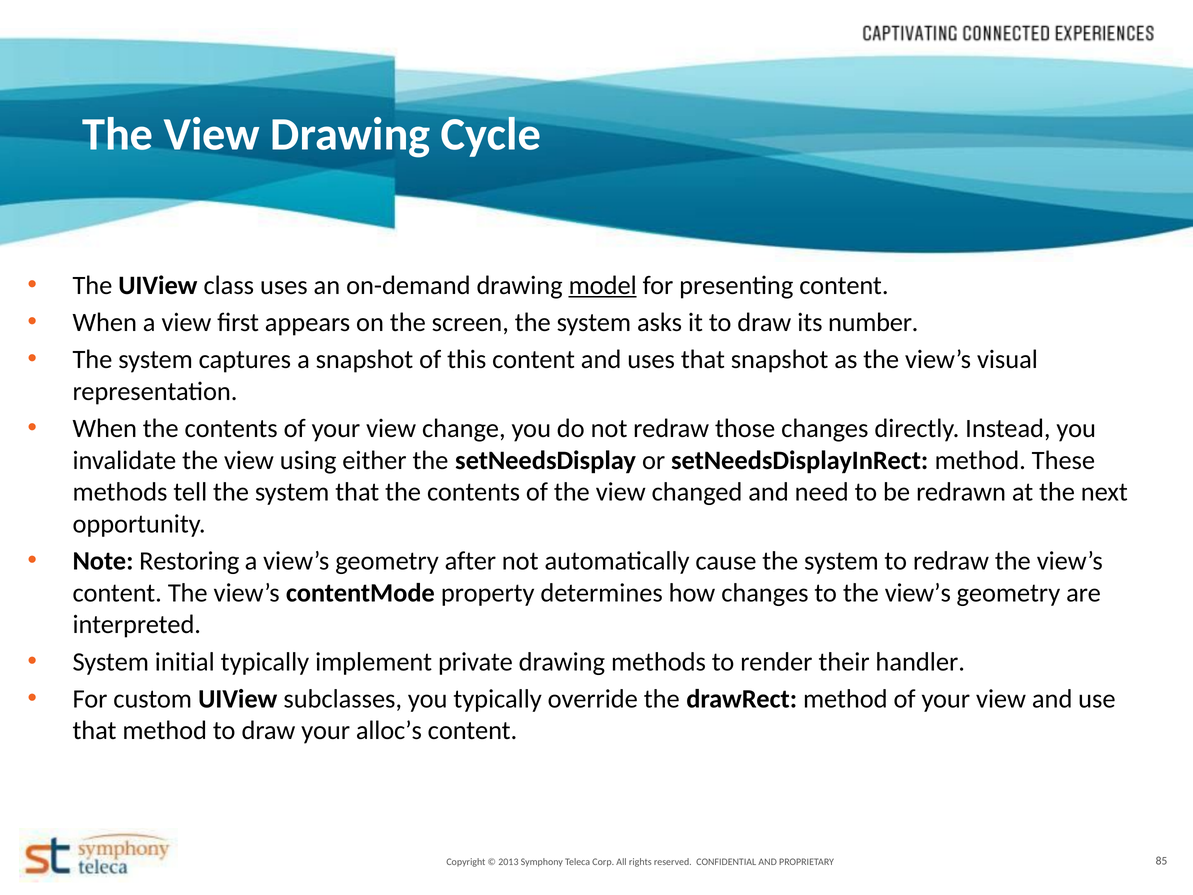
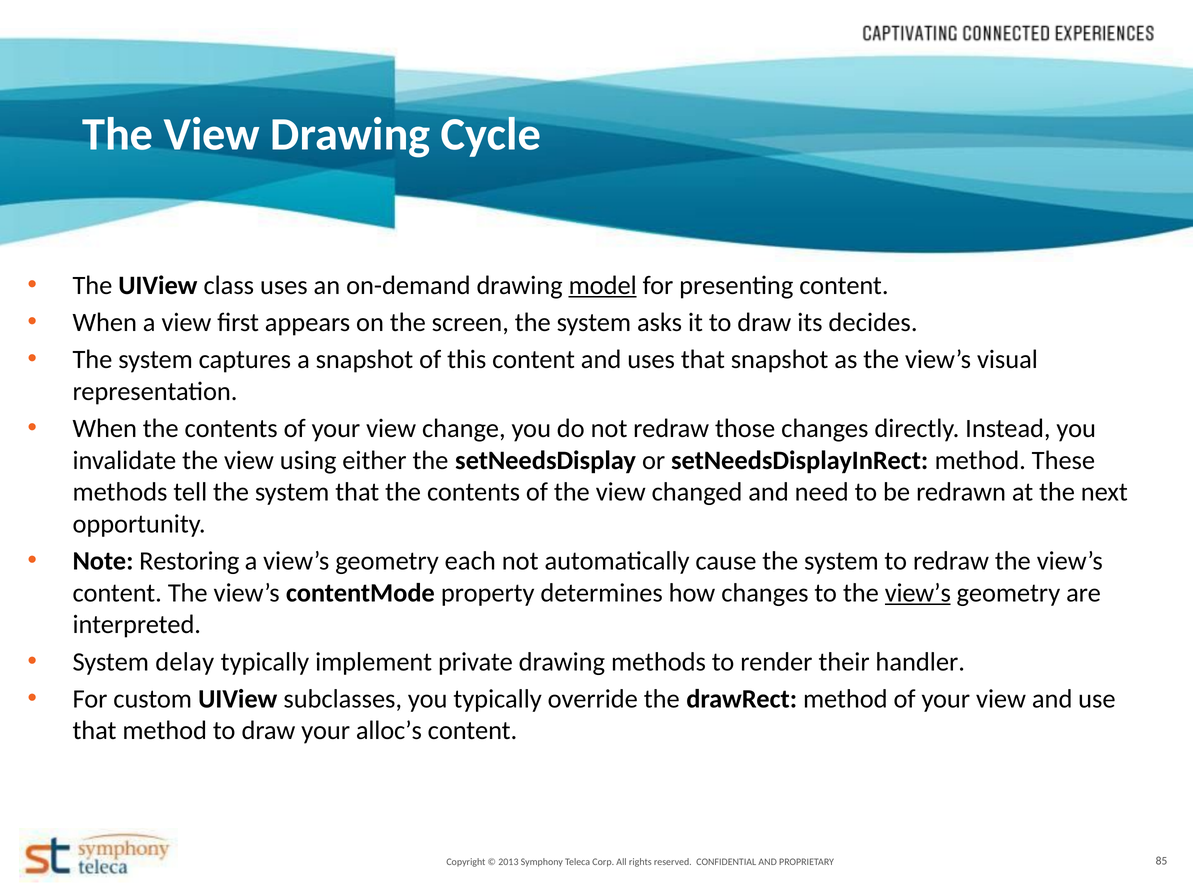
number: number -> decides
after: after -> each
view’s at (918, 593) underline: none -> present
initial: initial -> delay
